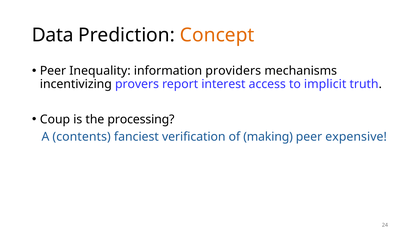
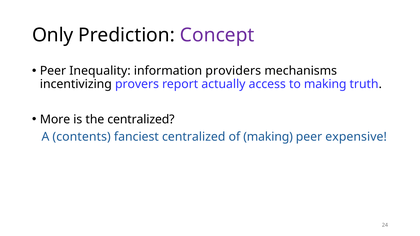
Data: Data -> Only
Concept colour: orange -> purple
interest: interest -> actually
to implicit: implicit -> making
Coup: Coup -> More
the processing: processing -> centralized
fanciest verification: verification -> centralized
